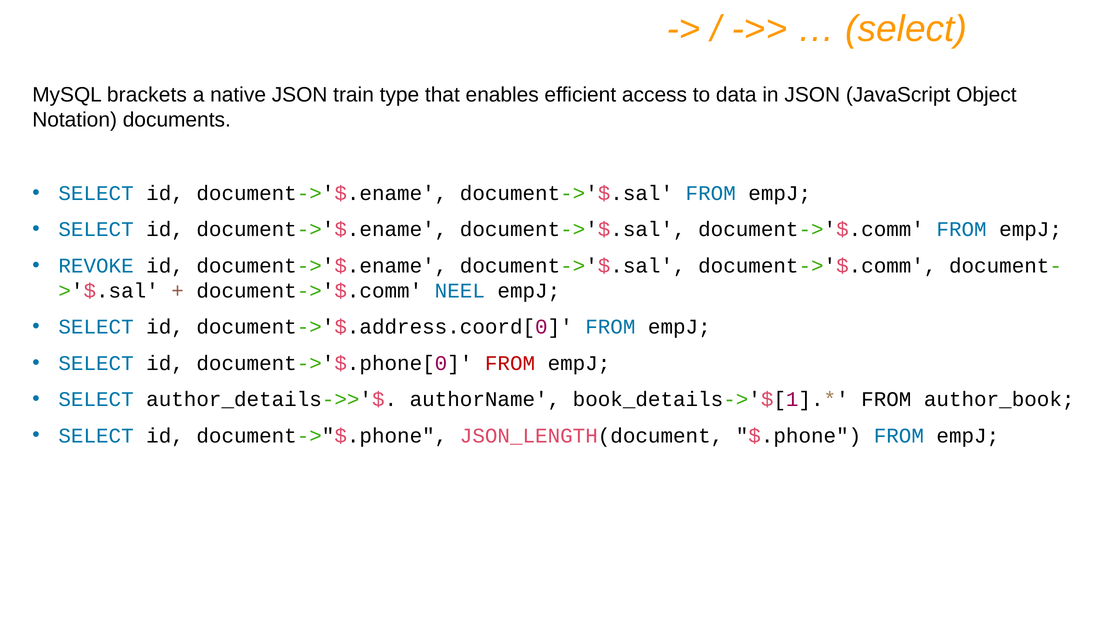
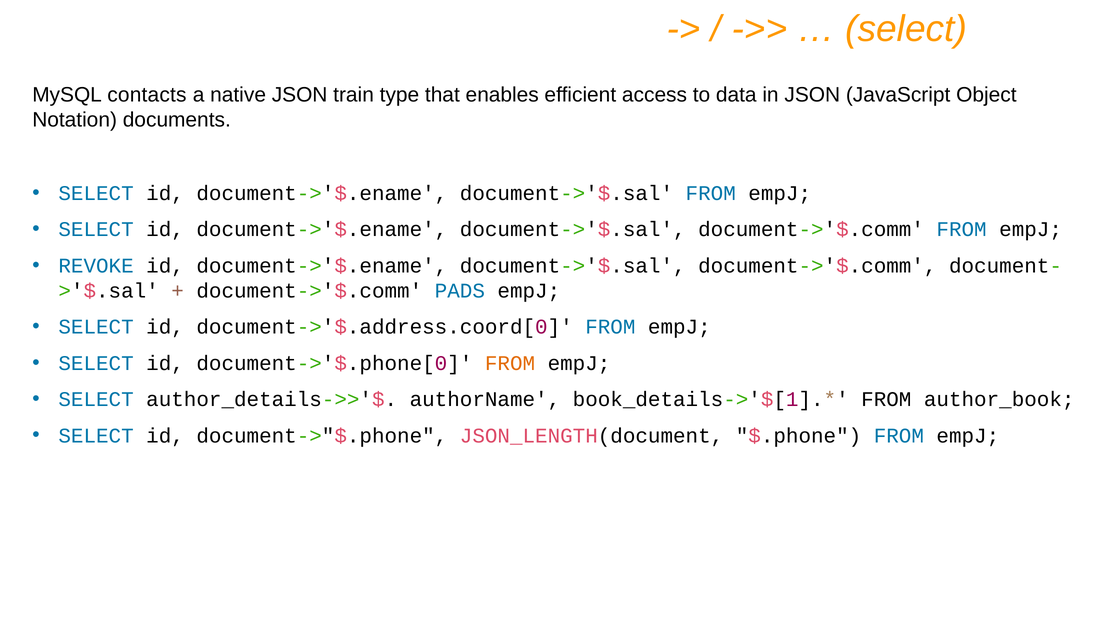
brackets: brackets -> contacts
NEEL: NEEL -> PADS
FROM at (510, 363) colour: red -> orange
